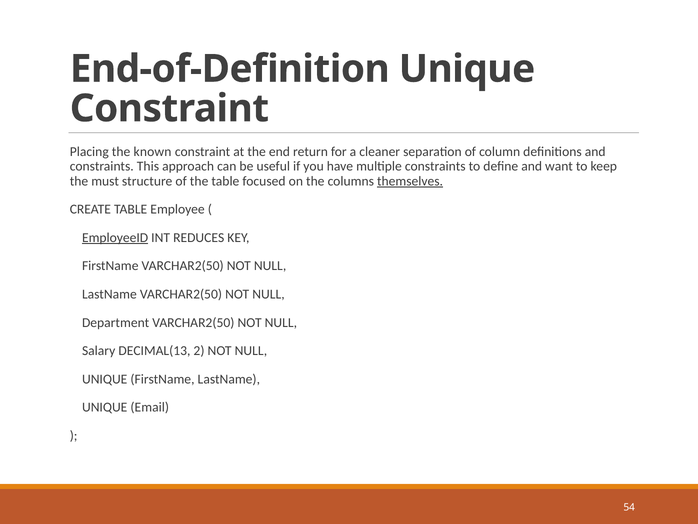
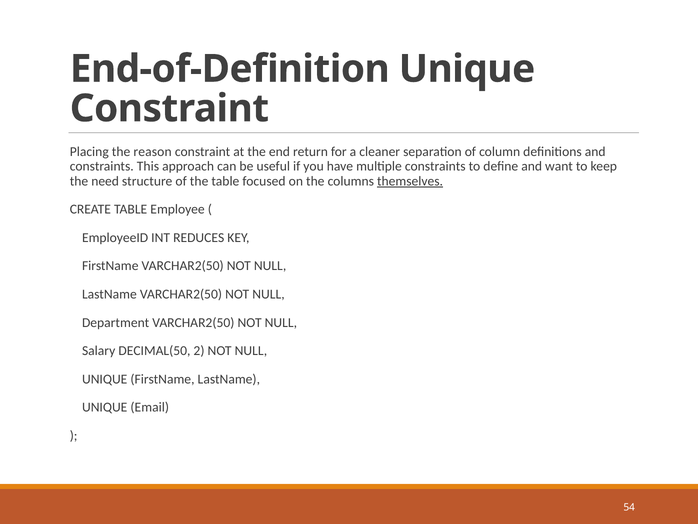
known: known -> reason
must: must -> need
EmployeeID underline: present -> none
DECIMAL(13: DECIMAL(13 -> DECIMAL(50
